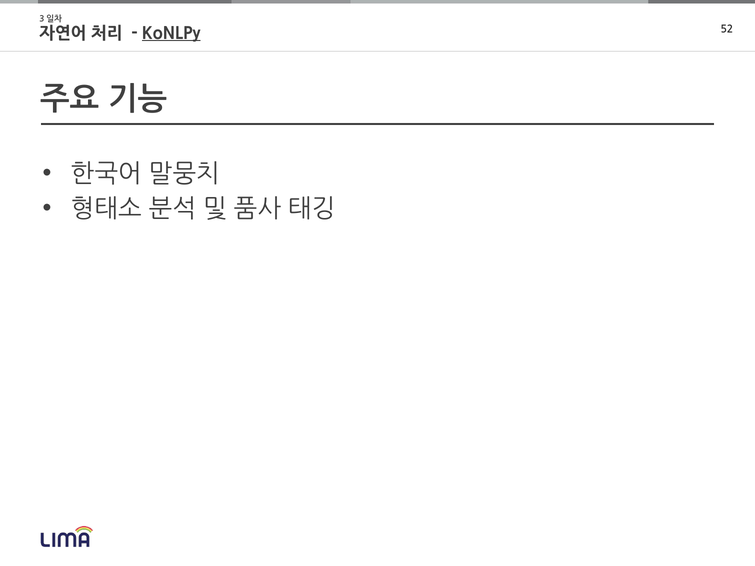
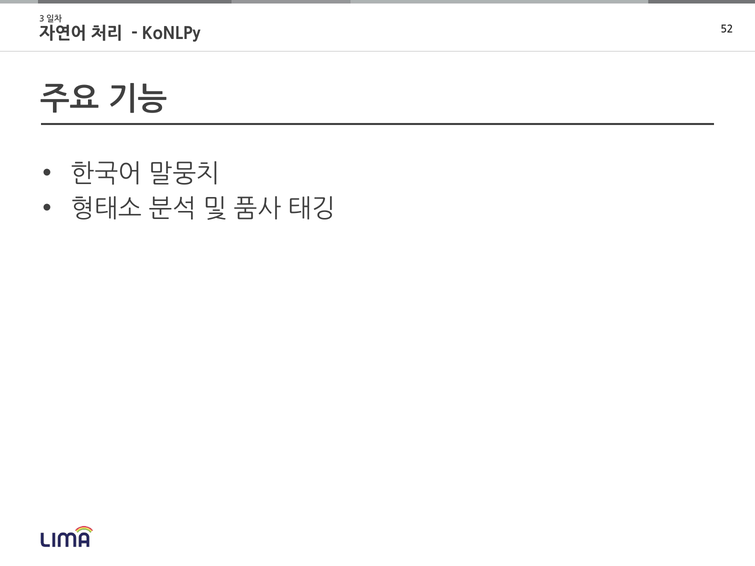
KoNLPy underline: present -> none
